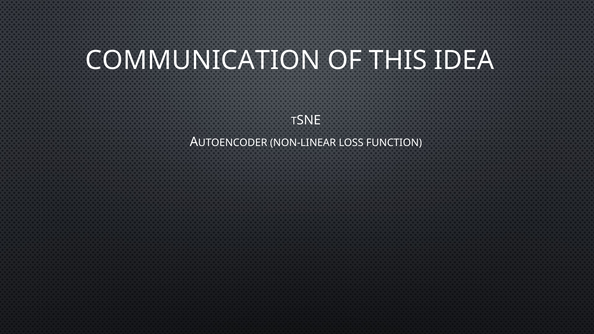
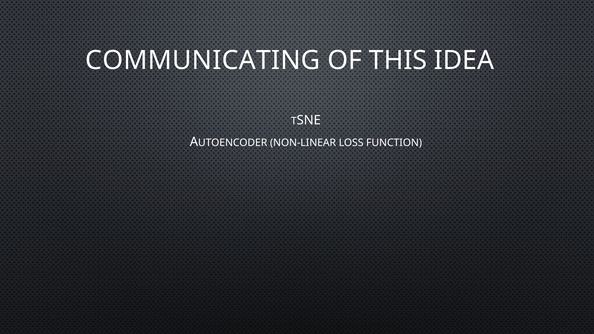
COMMUNICATION: COMMUNICATION -> COMMUNICATING
